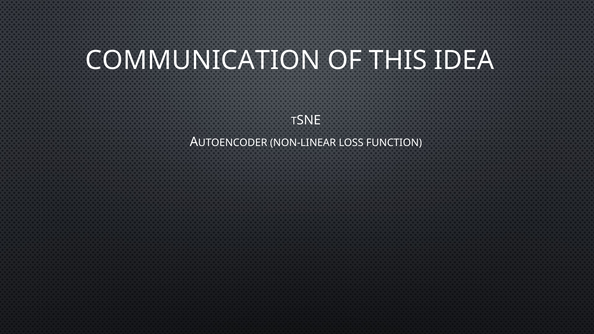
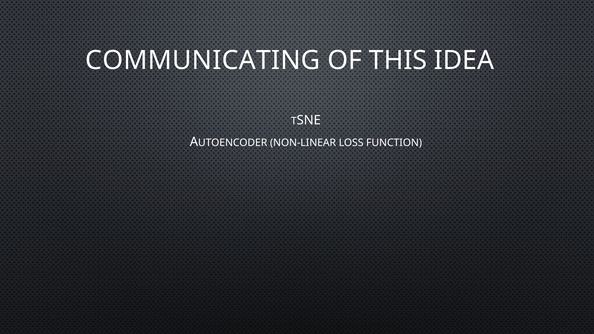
COMMUNICATION: COMMUNICATION -> COMMUNICATING
